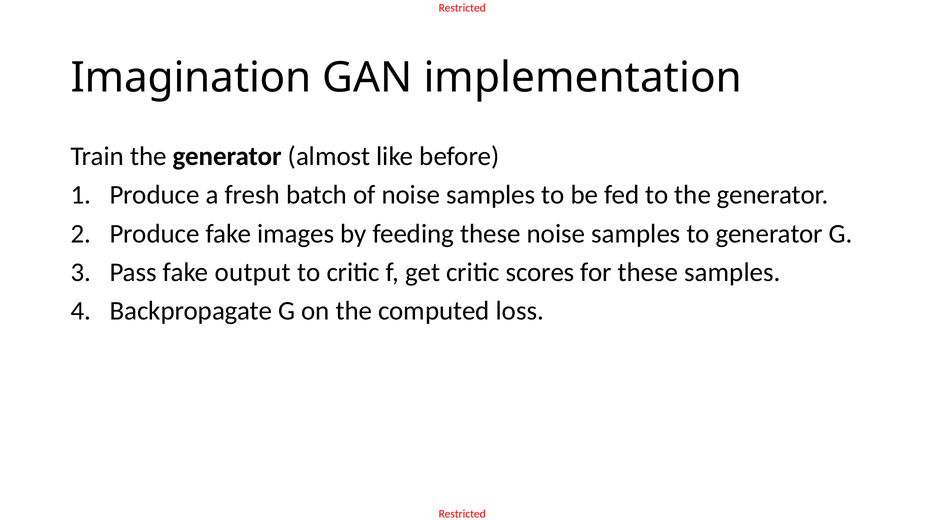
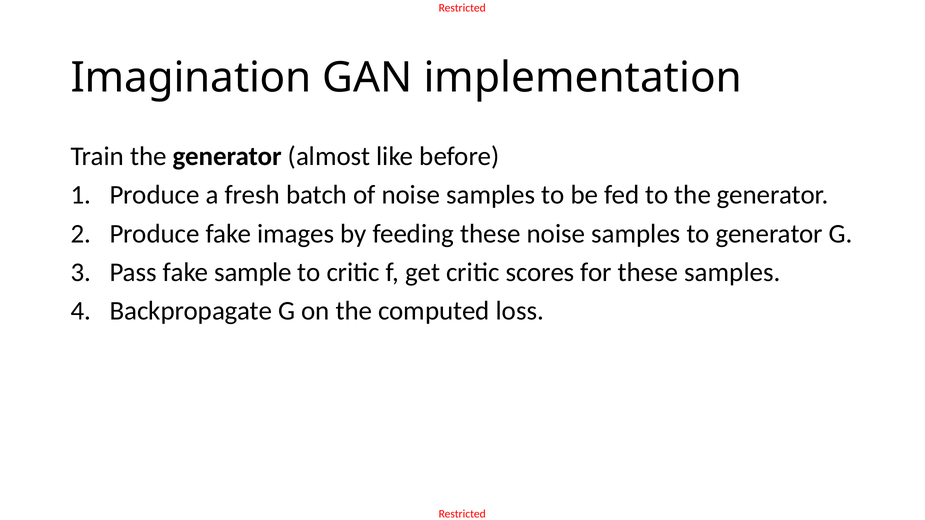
output: output -> sample
